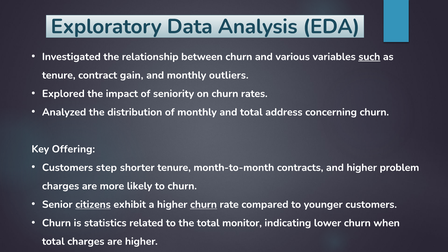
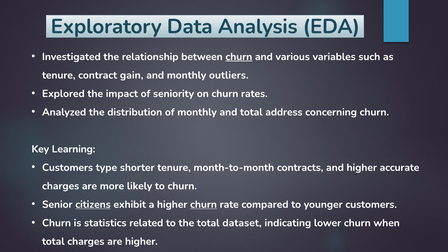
churn at (239, 57) underline: none -> present
such underline: present -> none
Offering: Offering -> Learning
step: step -> type
problem: problem -> accurate
monitor: monitor -> dataset
